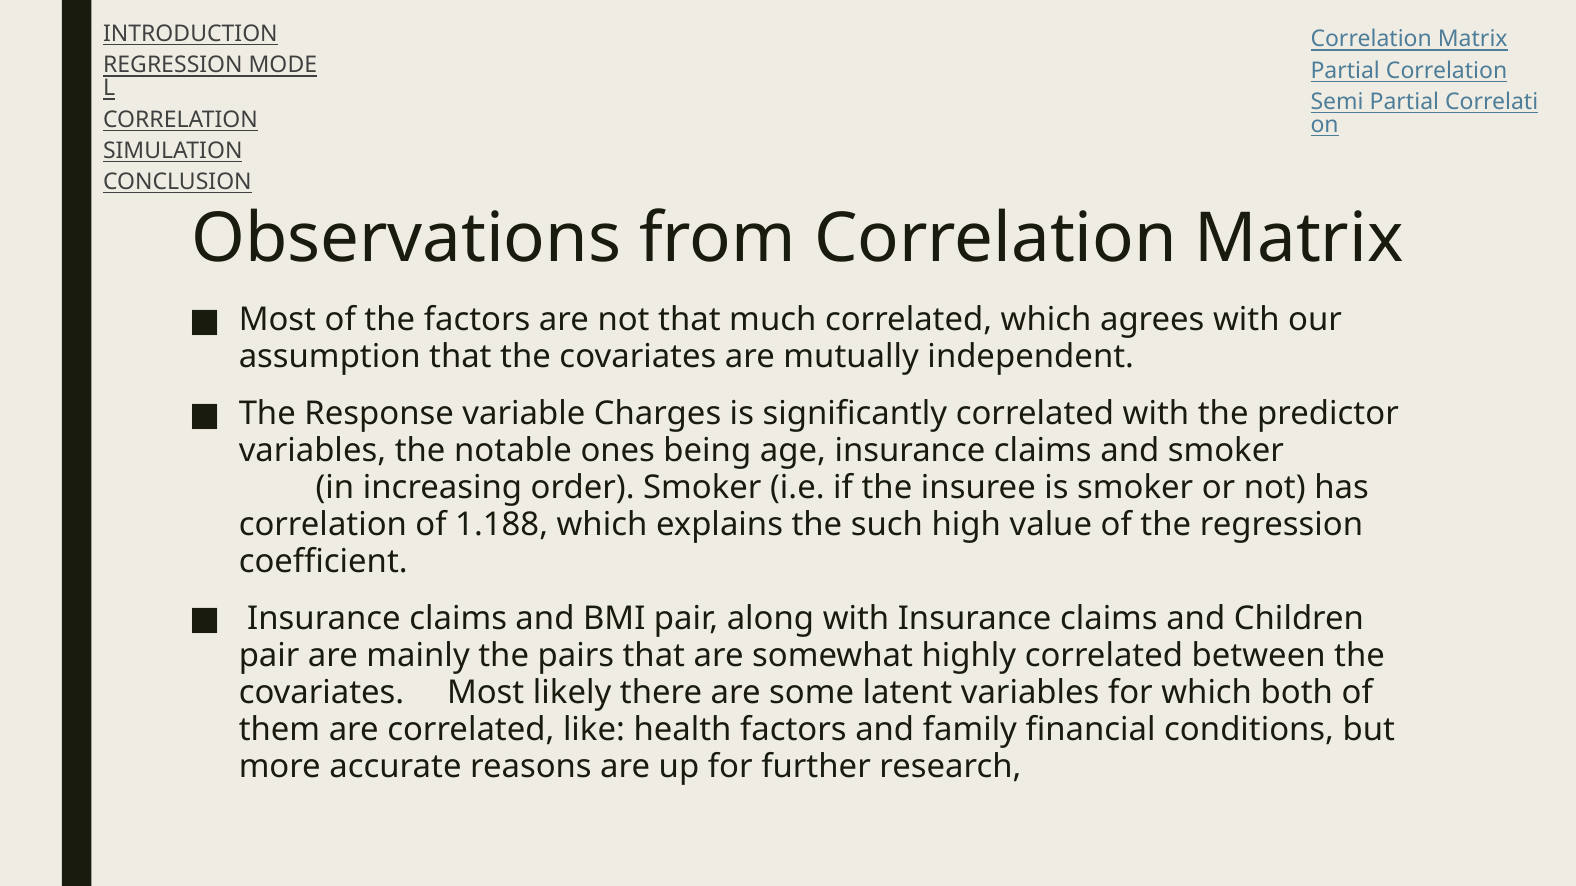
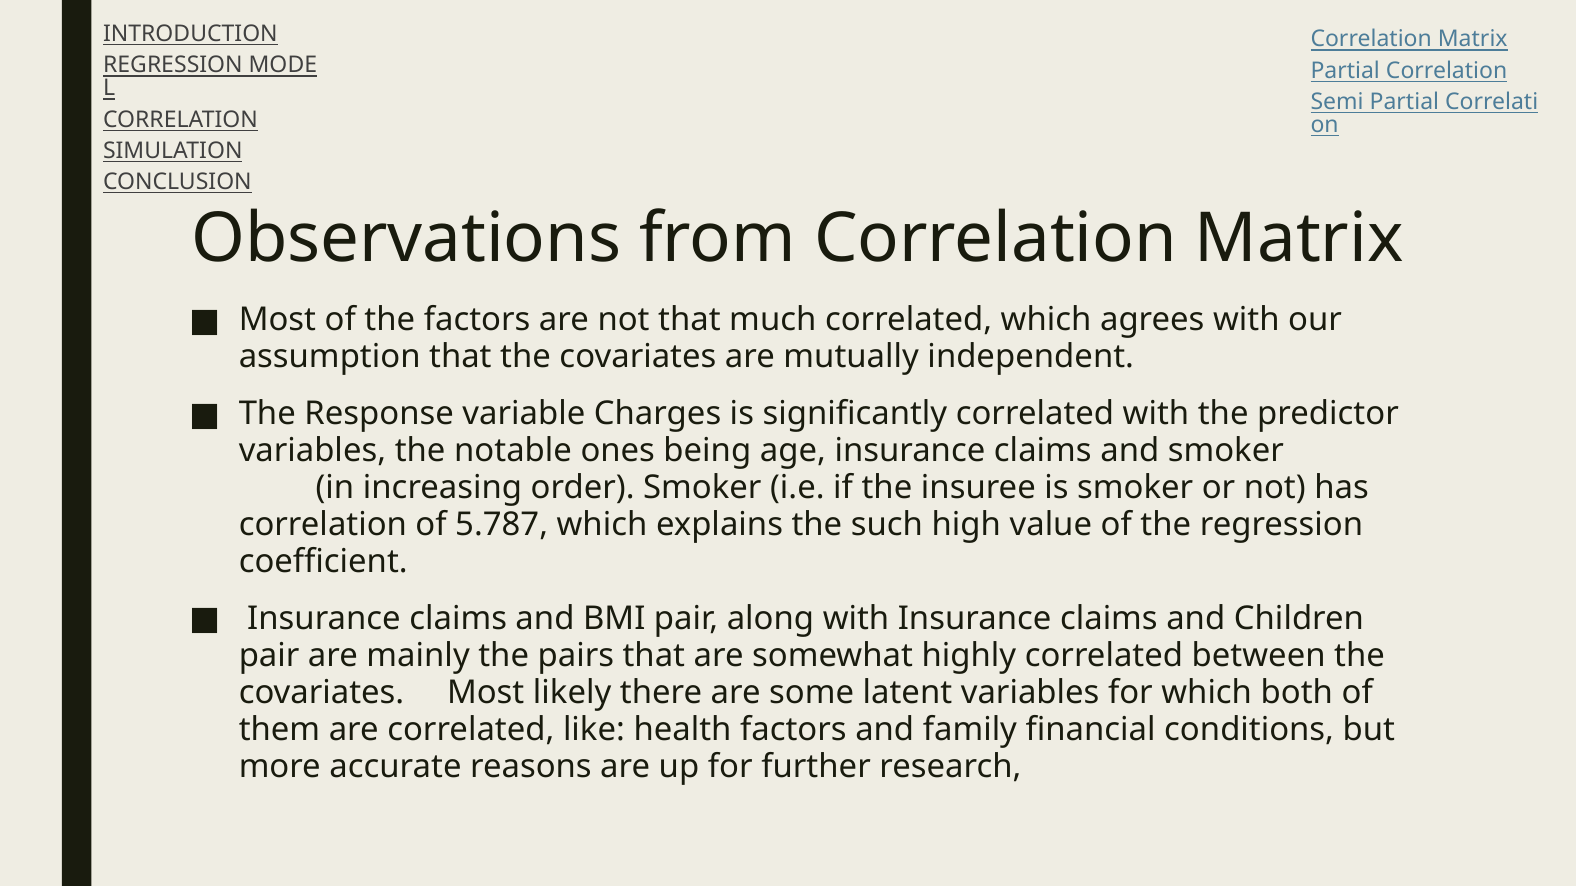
1.188: 1.188 -> 5.787
